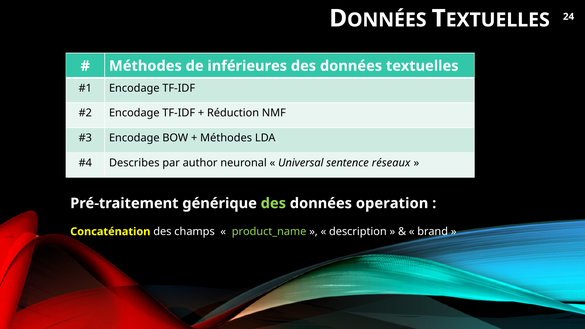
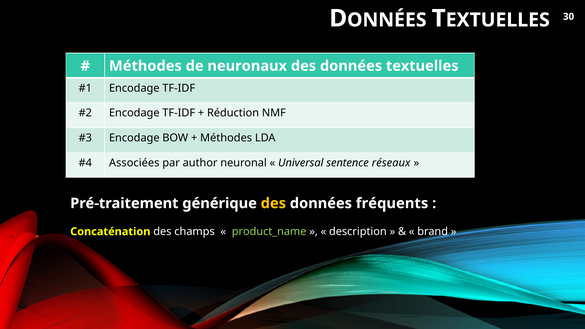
24: 24 -> 30
inférieures: inférieures -> neuronaux
Describes: Describes -> Associées
des at (273, 203) colour: light green -> yellow
operation: operation -> fréquents
